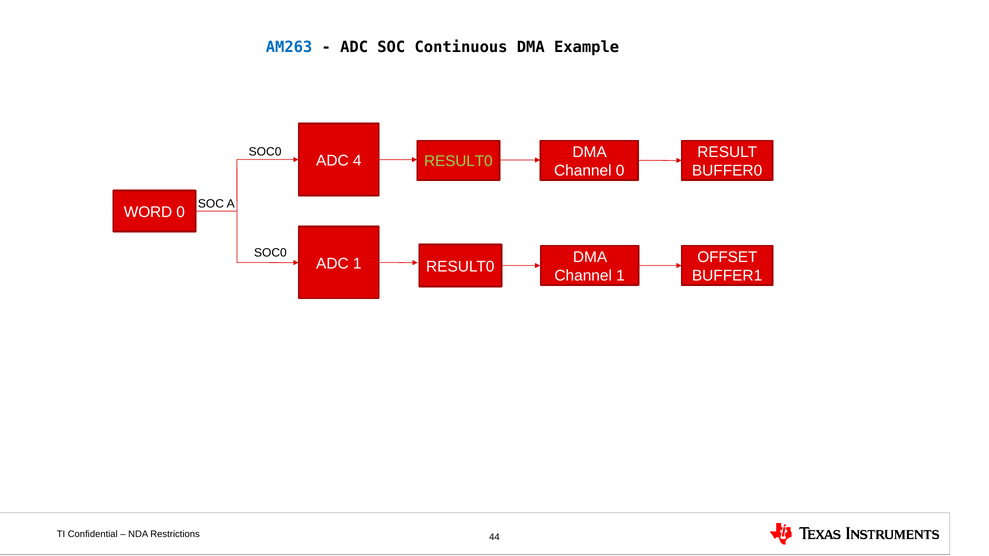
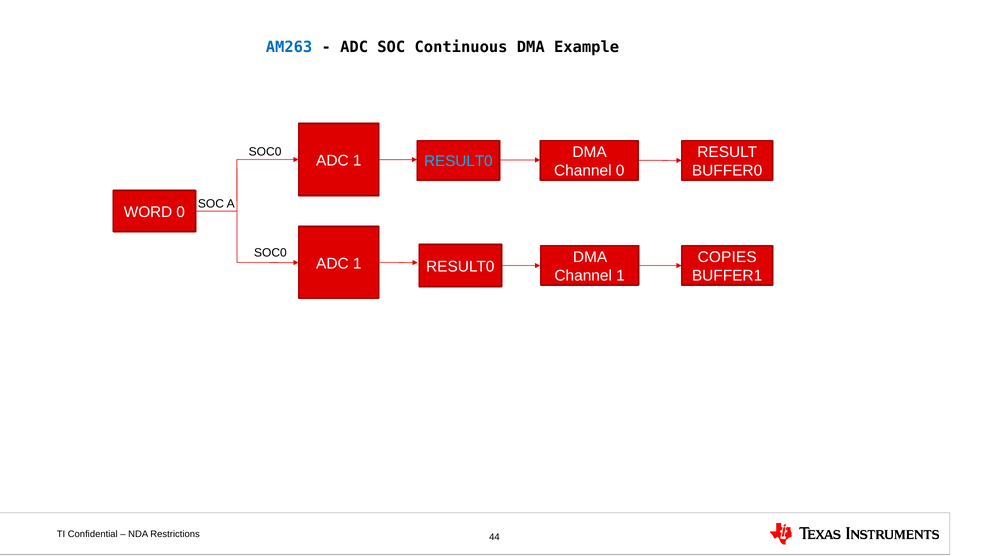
4 at (357, 161): 4 -> 1
RESULT0 at (458, 161) colour: light green -> light blue
OFFSET: OFFSET -> COPIES
